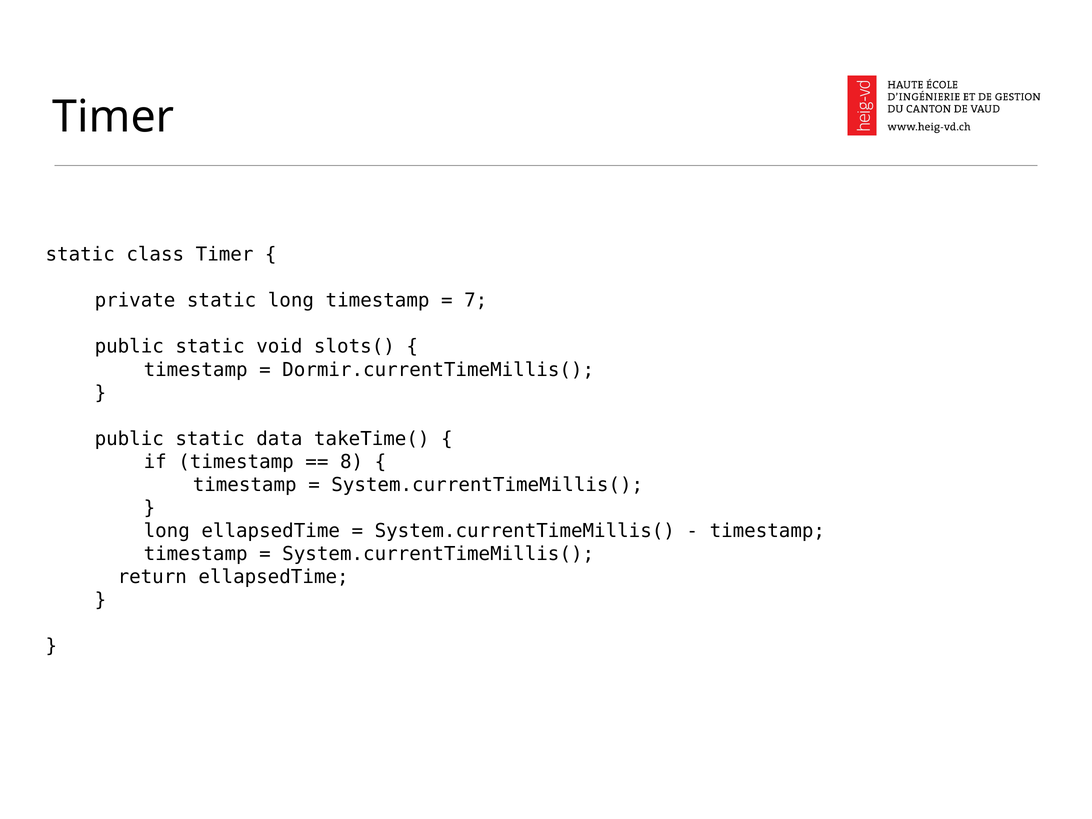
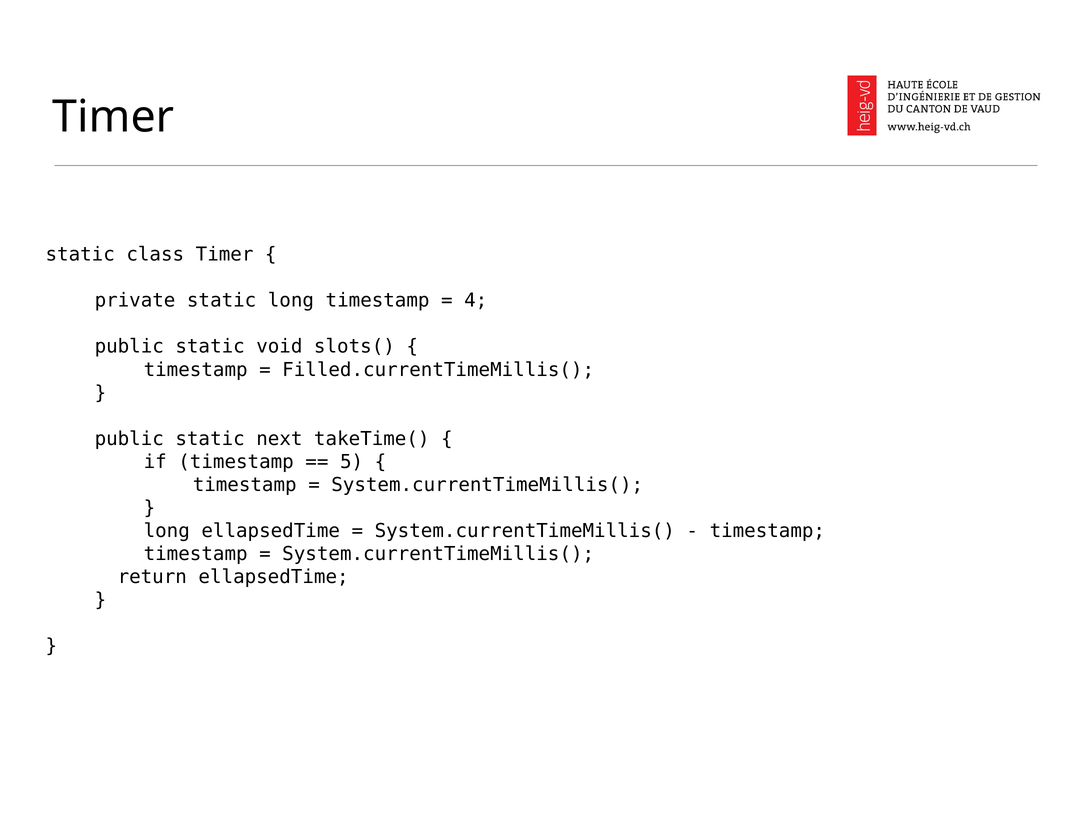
7: 7 -> 4
Dormir.currentTimeMillis(: Dormir.currentTimeMillis( -> Filled.currentTimeMillis(
data: data -> next
8: 8 -> 5
